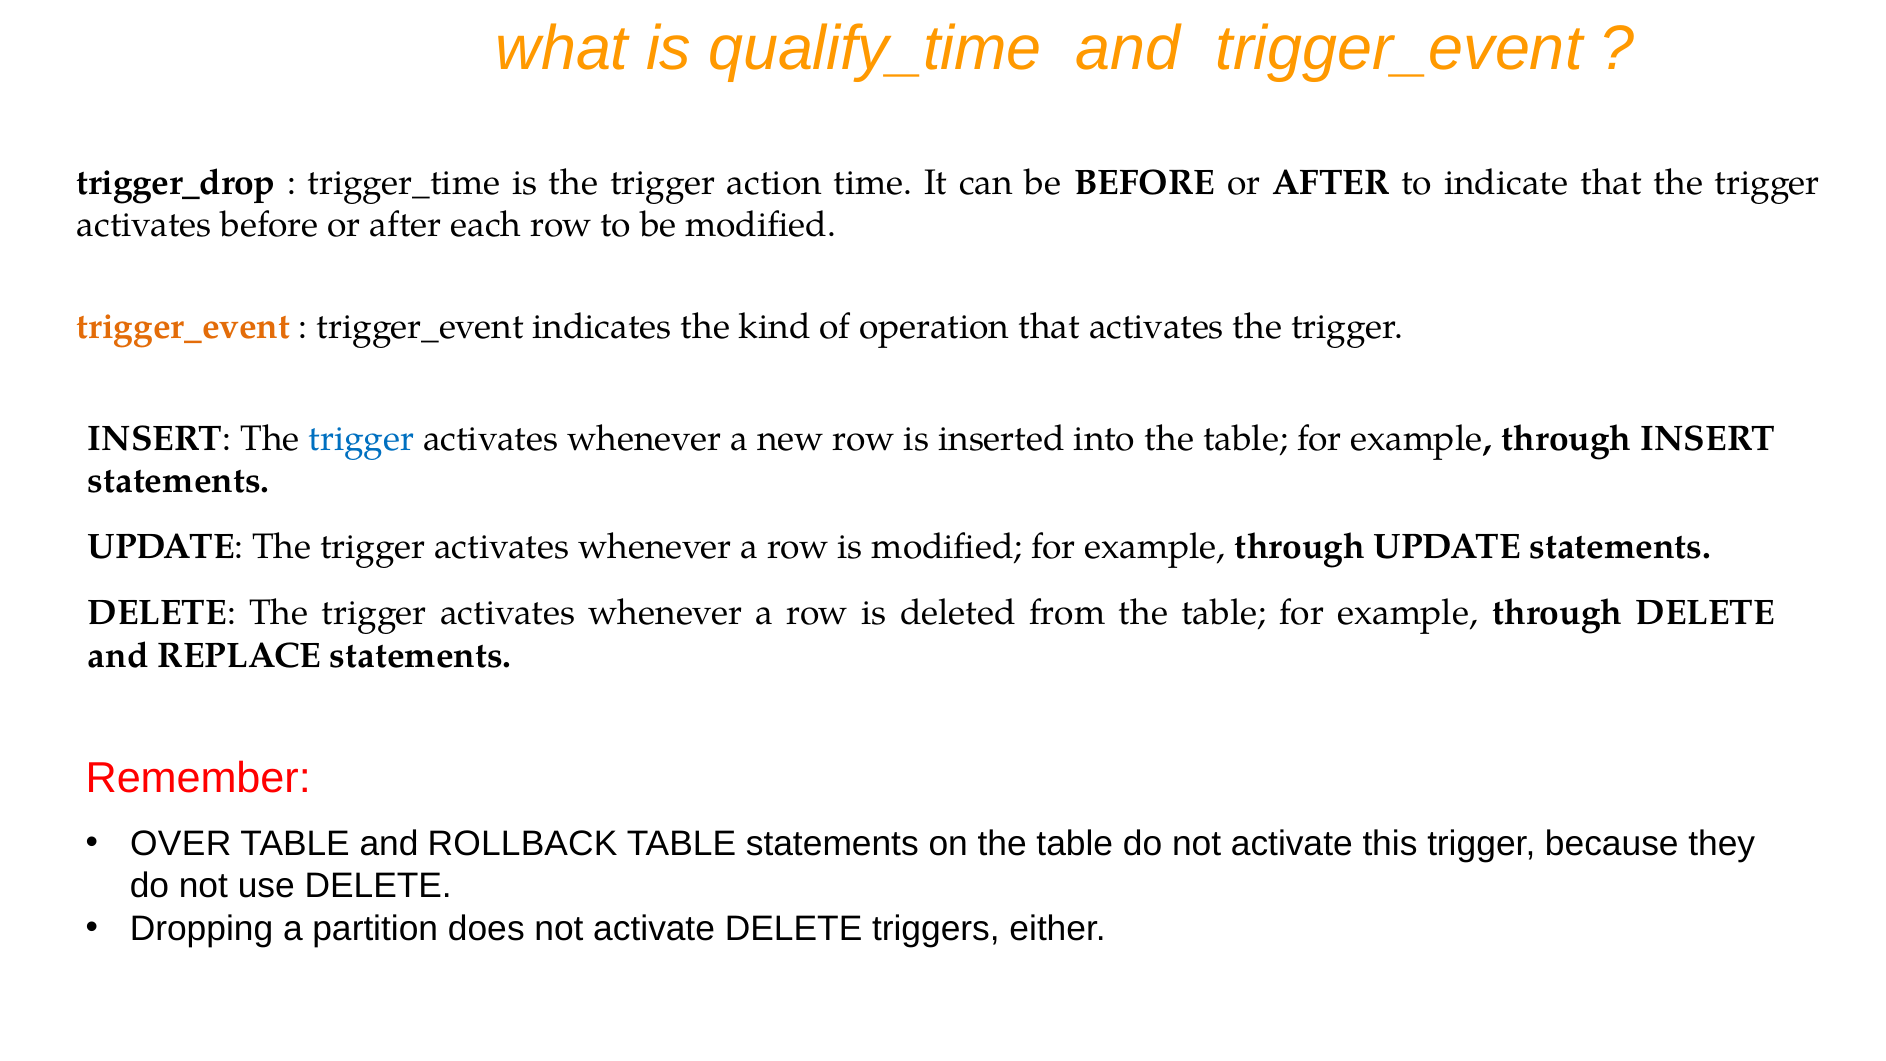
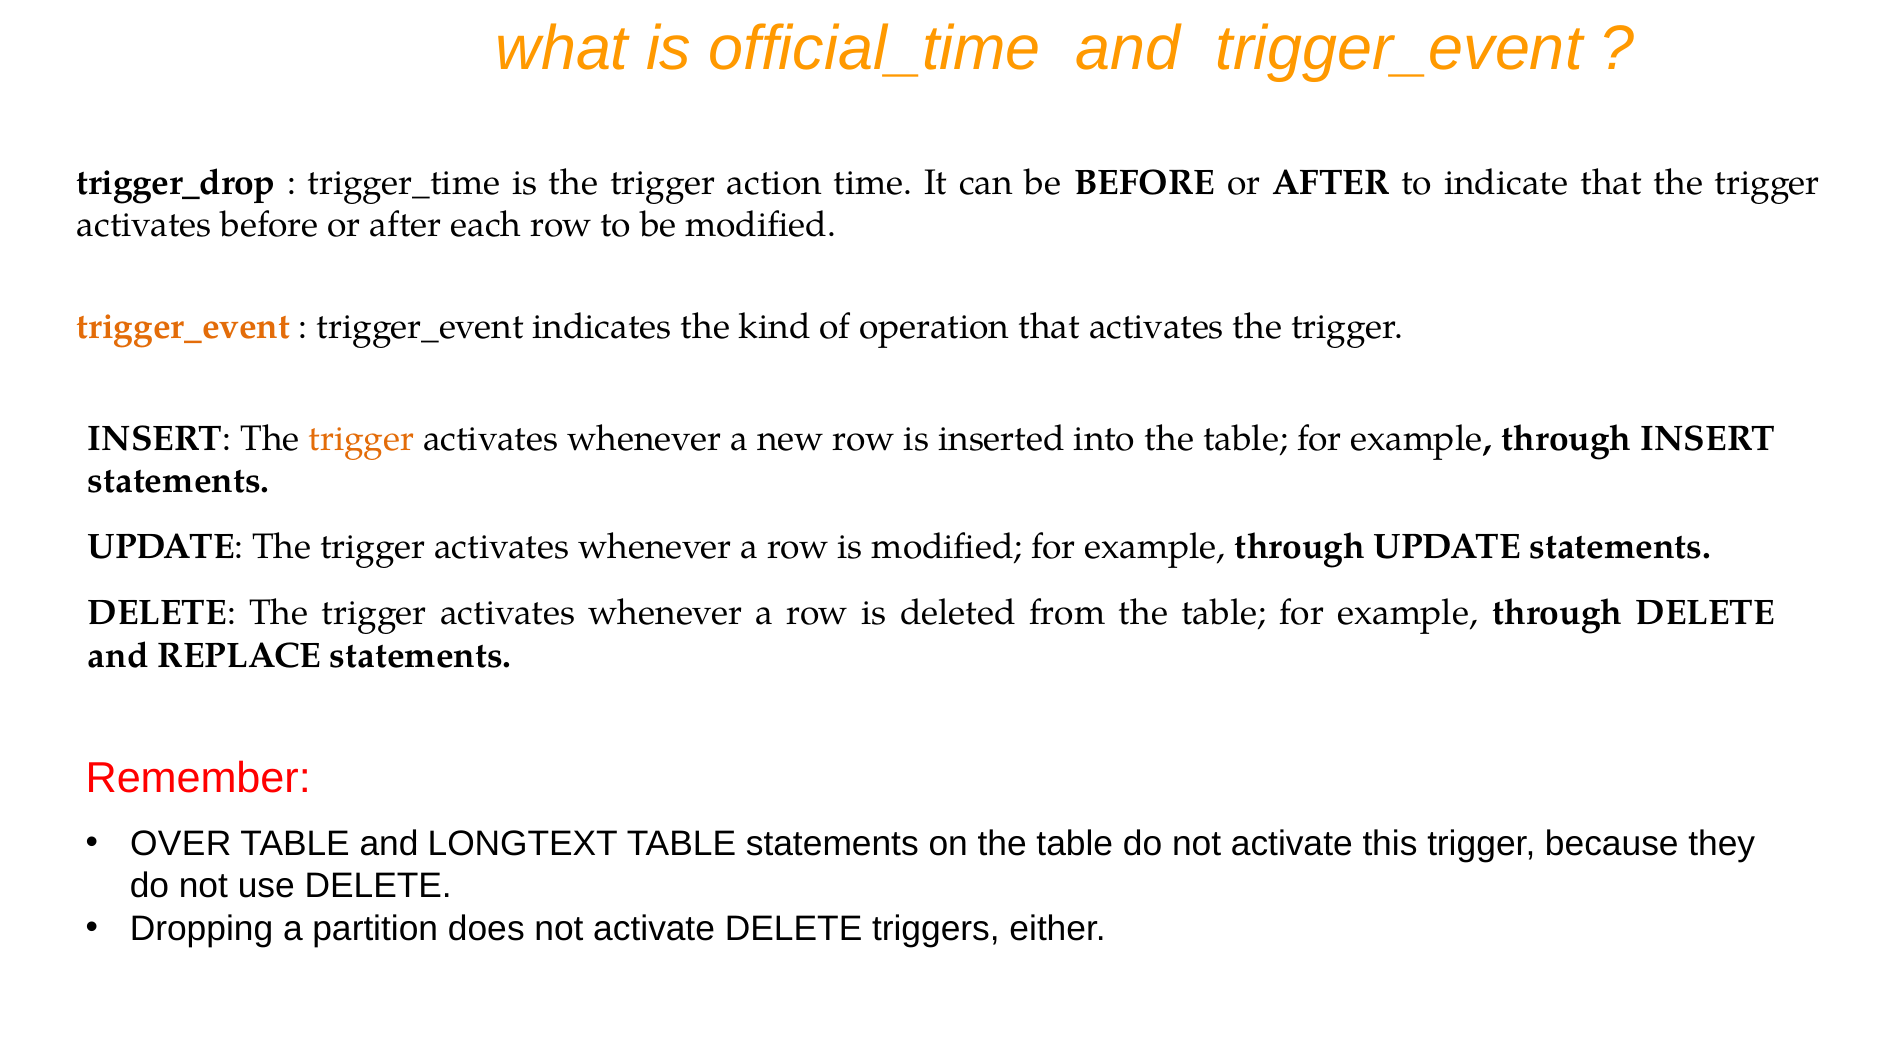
qualify_time: qualify_time -> official_time
trigger at (361, 439) colour: blue -> orange
ROLLBACK: ROLLBACK -> LONGTEXT
